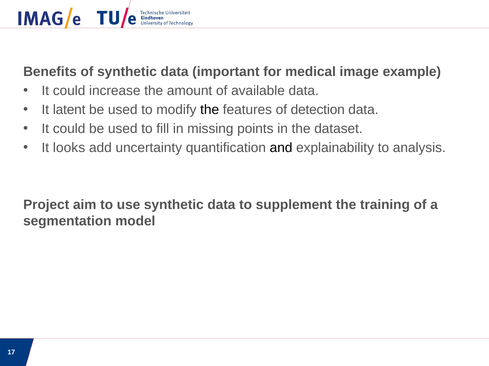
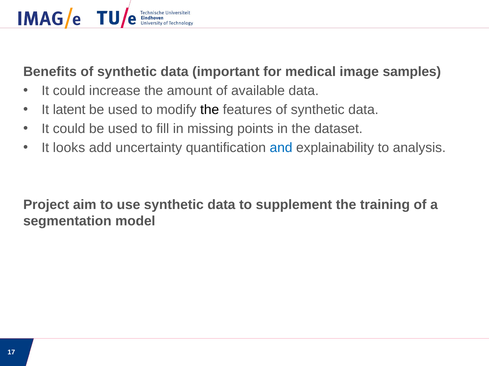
example: example -> samples
features of detection: detection -> synthetic
and colour: black -> blue
